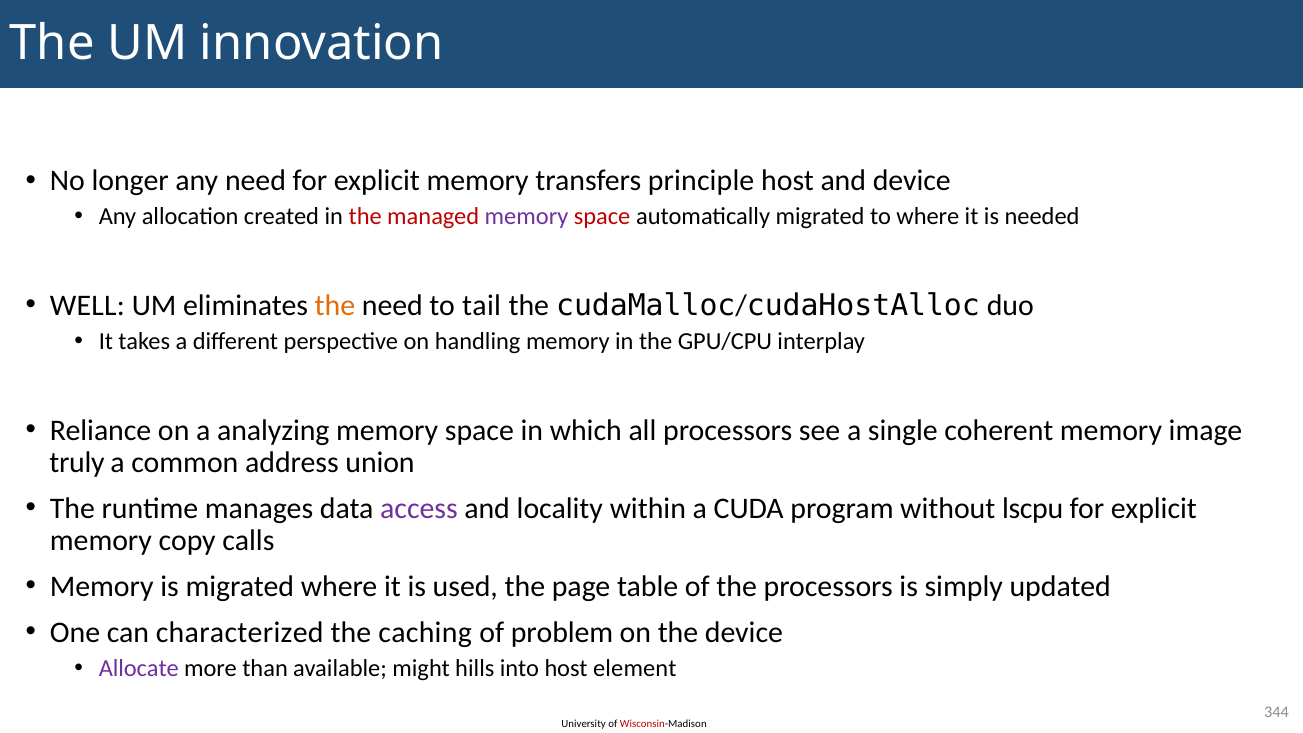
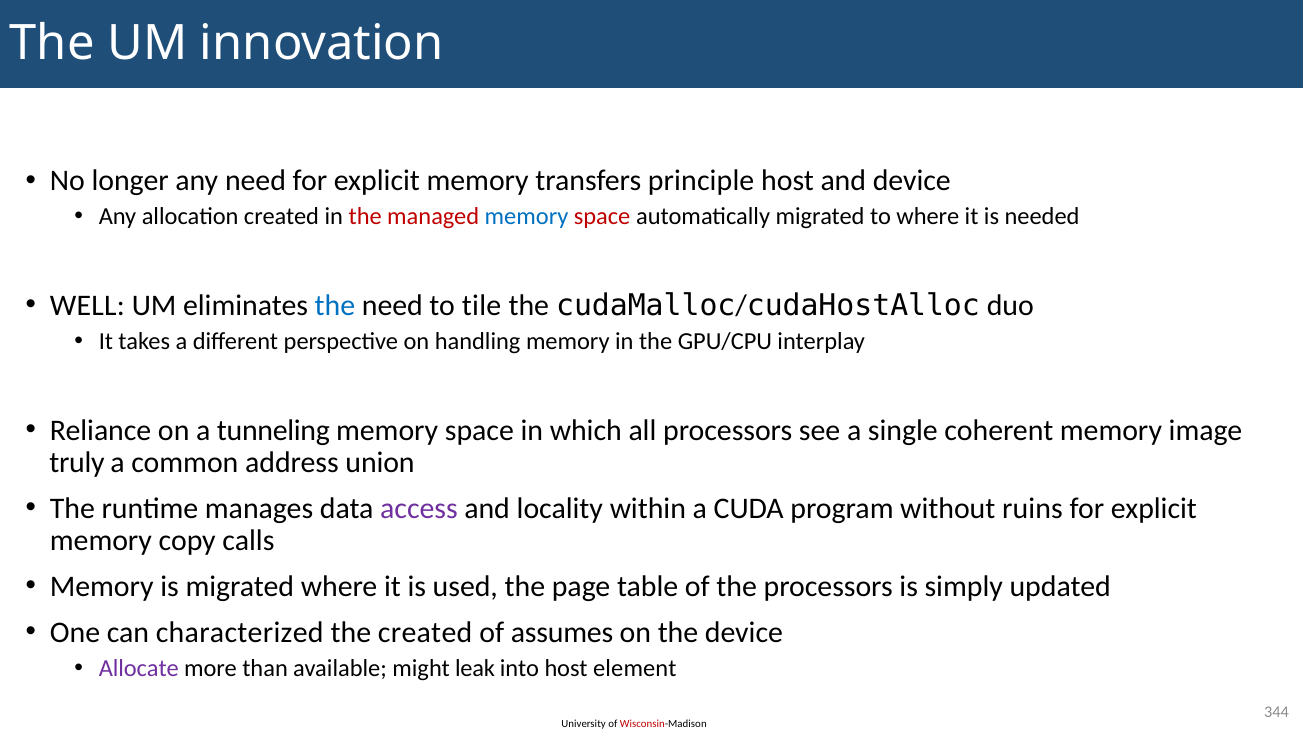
memory at (526, 217) colour: purple -> blue
the at (335, 305) colour: orange -> blue
tail: tail -> tile
analyzing: analyzing -> tunneling
lscpu: lscpu -> ruins
the caching: caching -> created
problem: problem -> assumes
hills: hills -> leak
